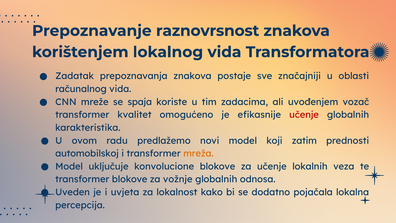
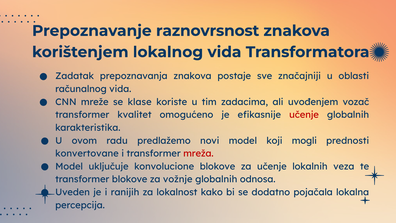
spaja: spaja -> klase
zatim: zatim -> mogli
automobilskoj: automobilskoj -> konvertovane
mreža colour: orange -> red
uvjeta: uvjeta -> ranijih
